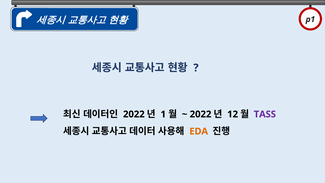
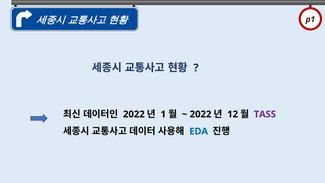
EDA colour: orange -> blue
